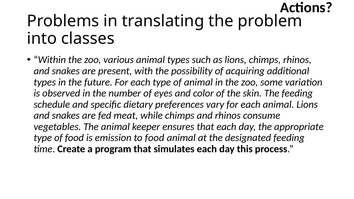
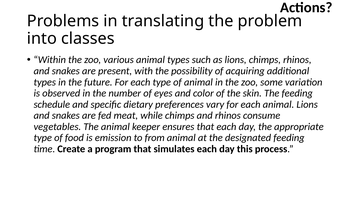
to food: food -> from
